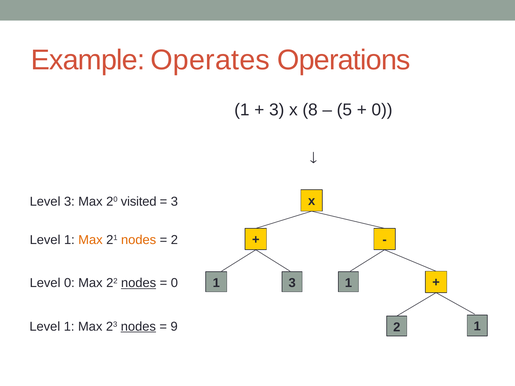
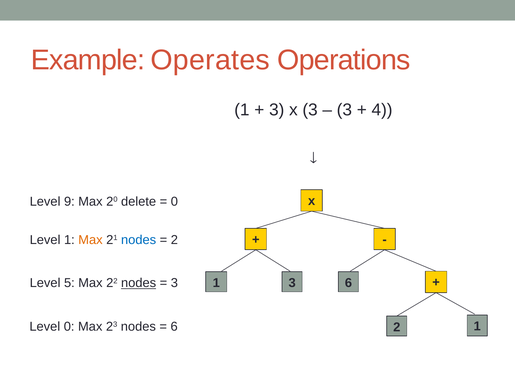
x 8: 8 -> 3
5 at (344, 110): 5 -> 3
0 at (382, 110): 0 -> 4
Level 3: 3 -> 9
visited: visited -> delete
3 at (174, 202): 3 -> 0
nodes at (139, 240) colour: orange -> blue
3 1: 1 -> 6
Level 0: 0 -> 5
0 at (174, 283): 0 -> 3
1 at (69, 327): 1 -> 0
nodes at (138, 327) underline: present -> none
9 at (174, 327): 9 -> 6
